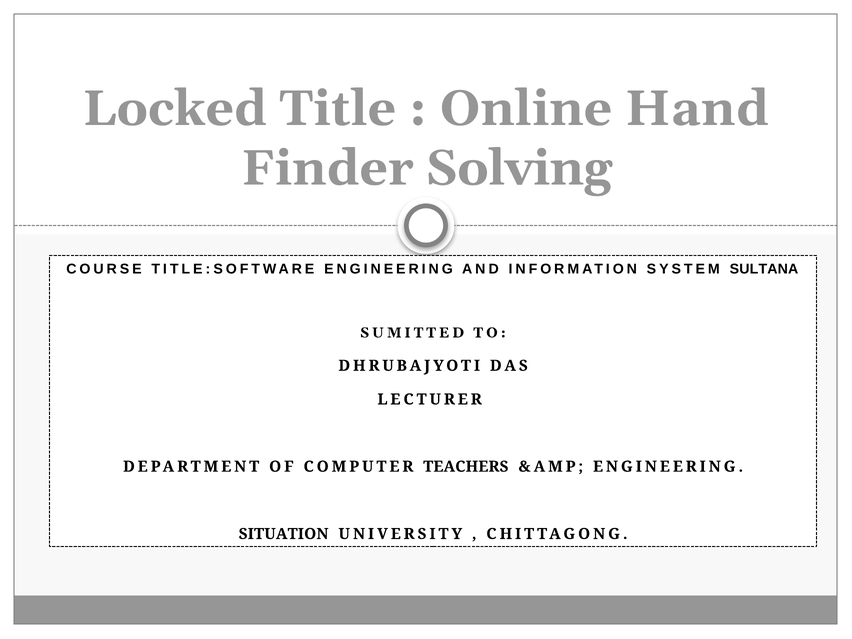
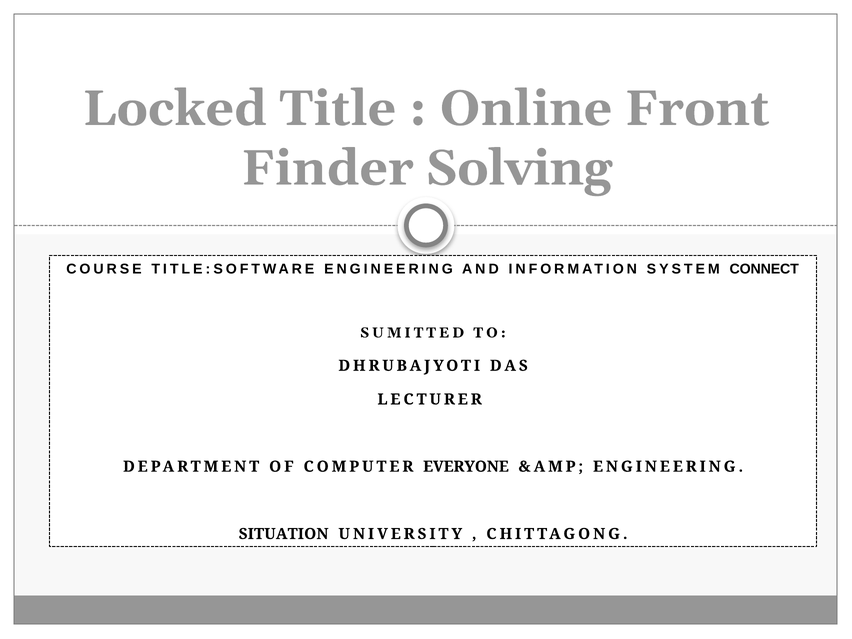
Hand: Hand -> Front
SULTANA: SULTANA -> CONNECT
TEACHERS: TEACHERS -> EVERYONE
